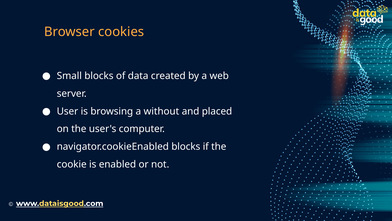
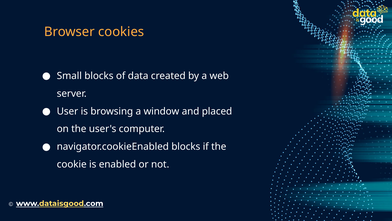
without: without -> window
